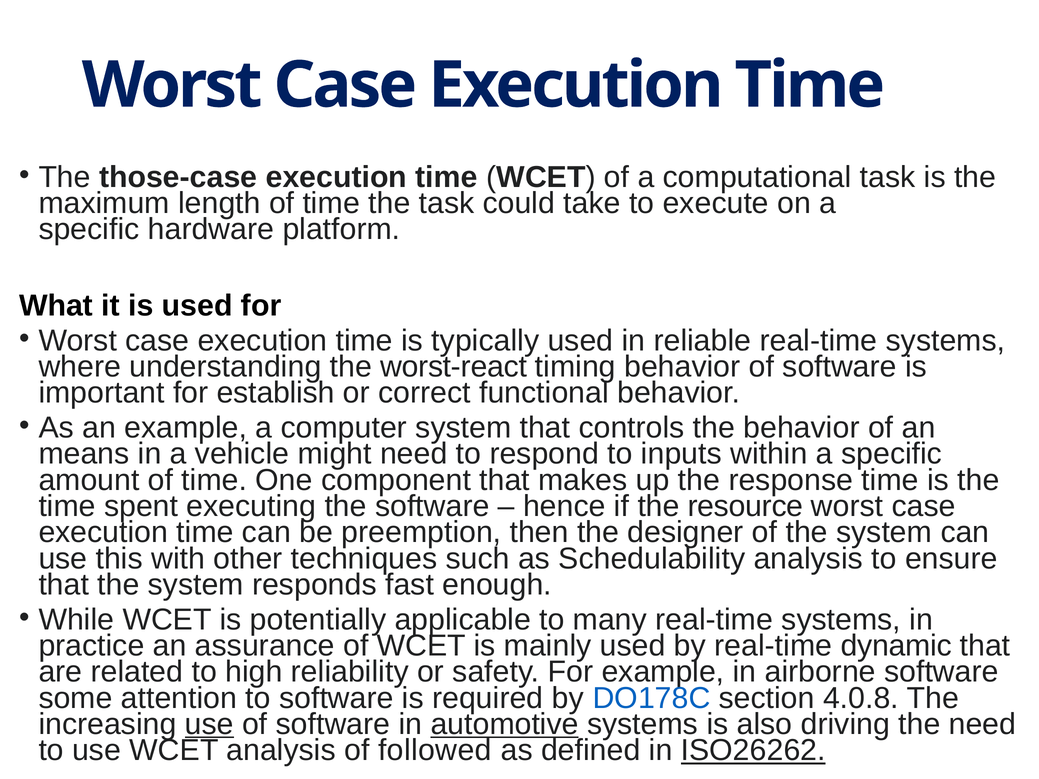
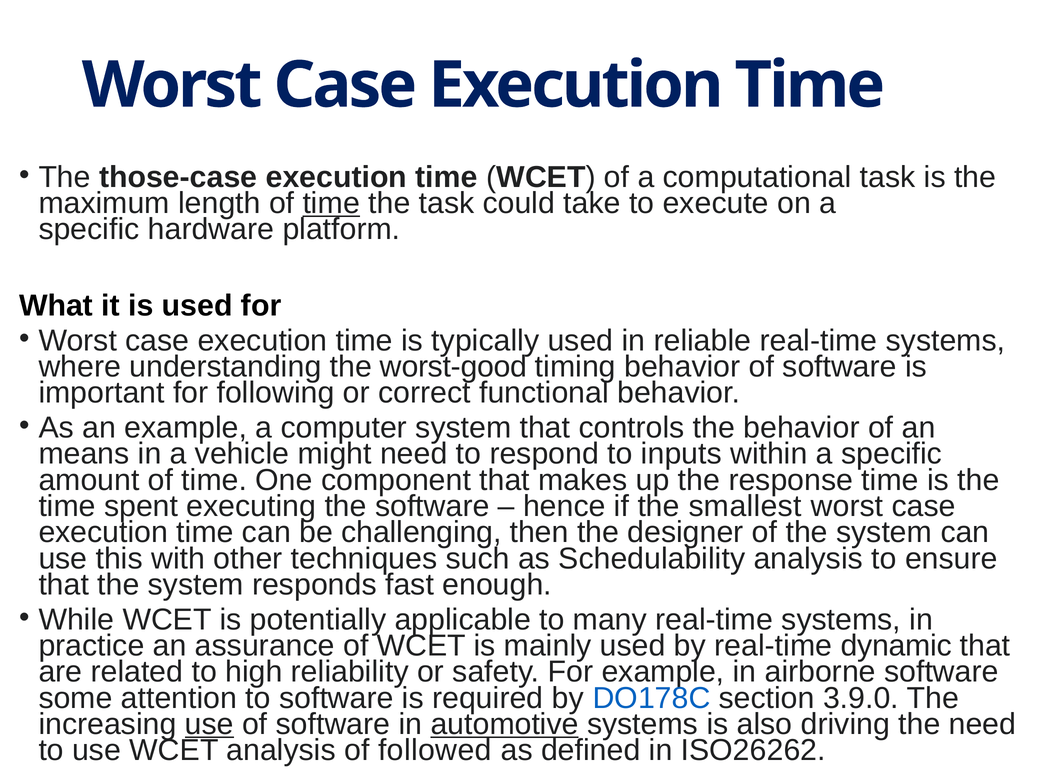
time at (331, 203) underline: none -> present
worst-react: worst-react -> worst-good
establish: establish -> following
resource: resource -> smallest
preemption: preemption -> challenging
4.0.8: 4.0.8 -> 3.9.0
ISO26262 underline: present -> none
